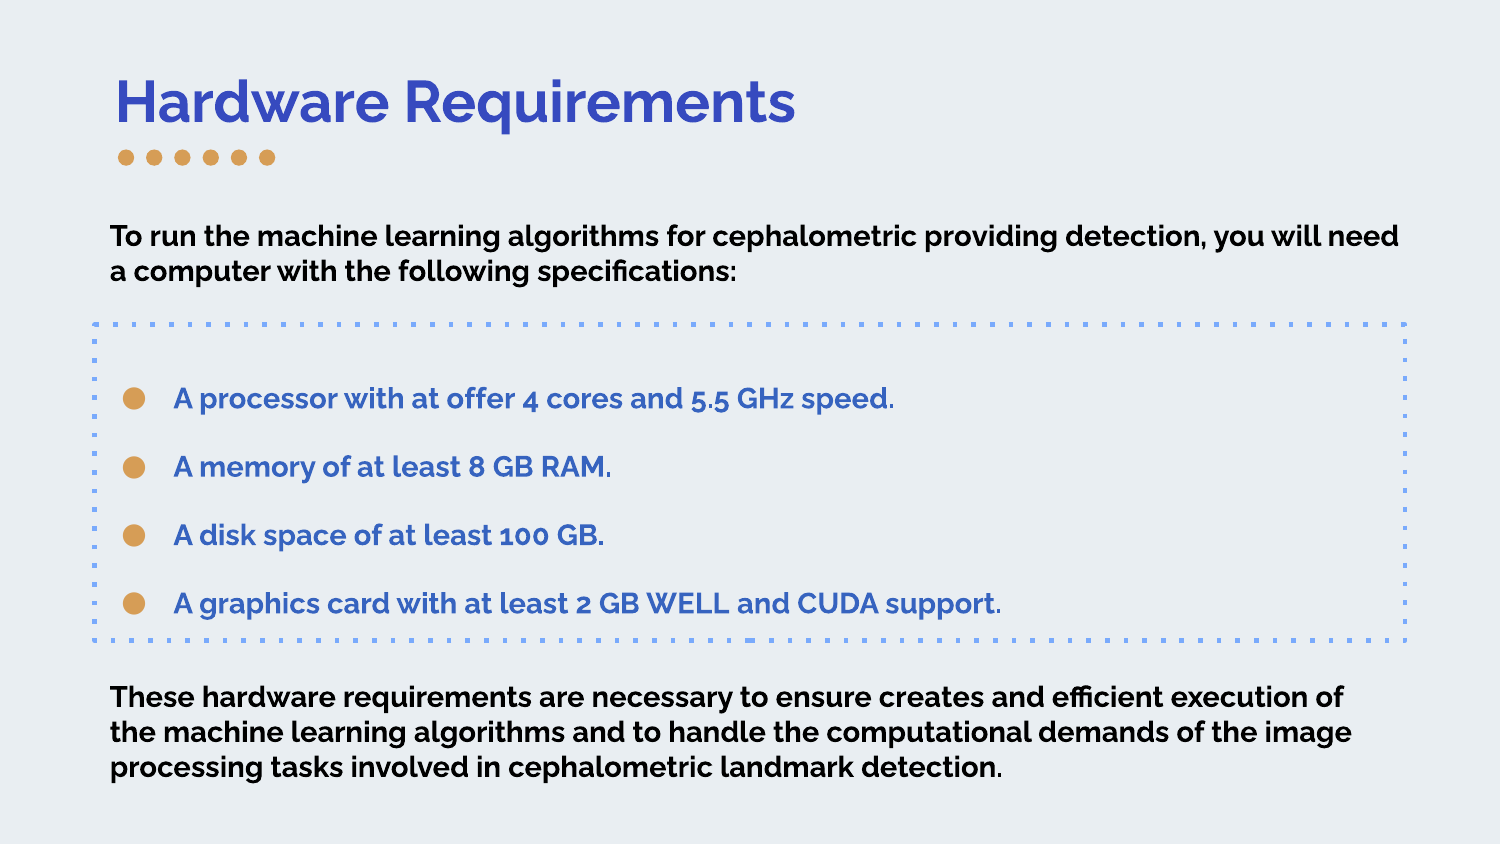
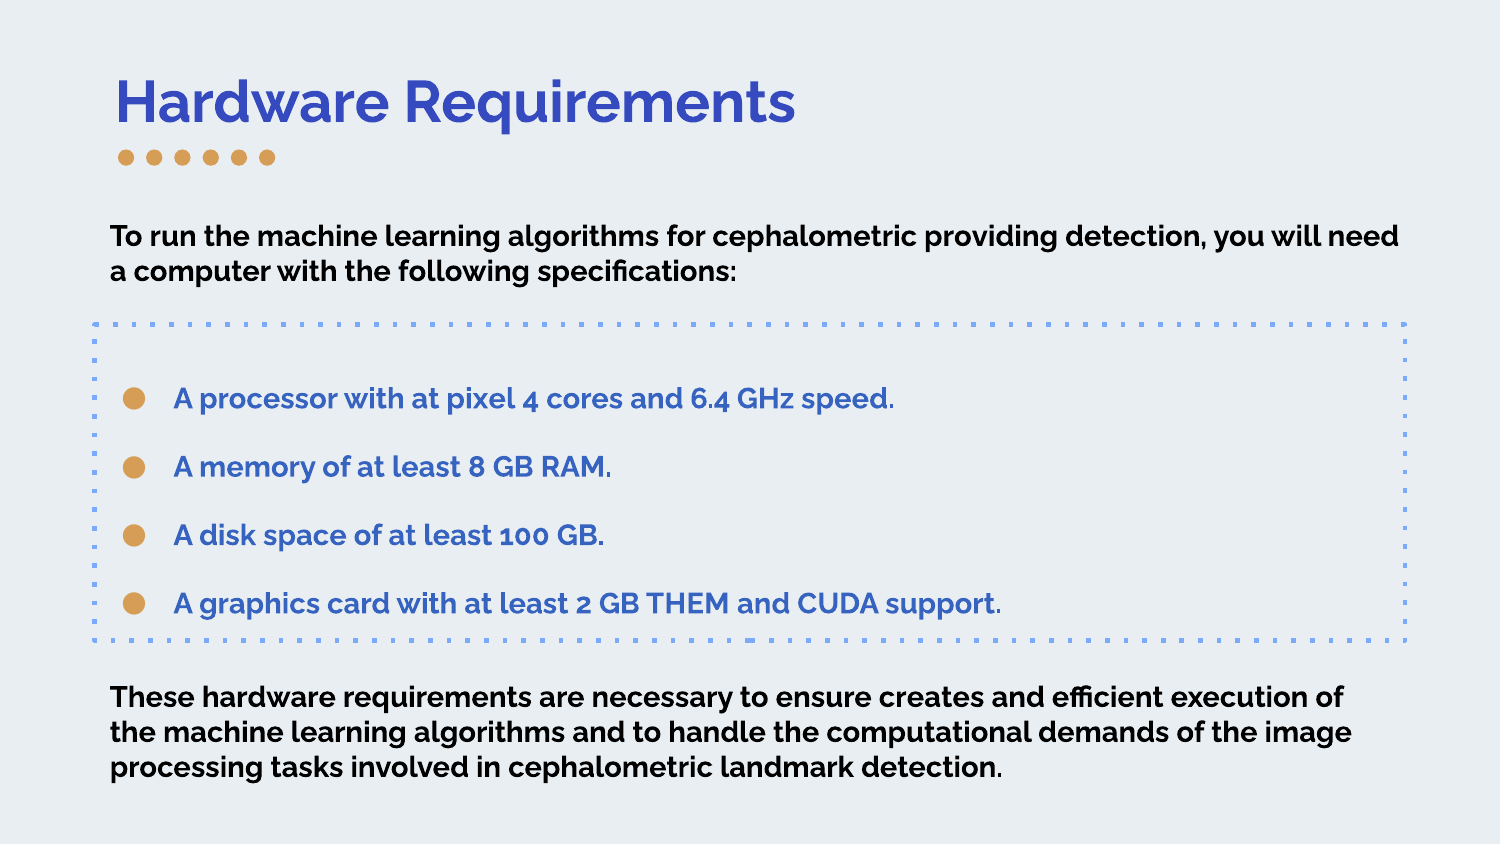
offer: offer -> pixel
5.5: 5.5 -> 6.4
WELL: WELL -> THEM
